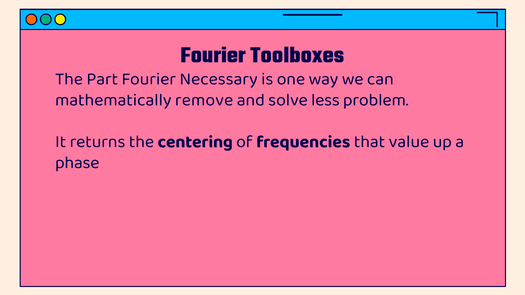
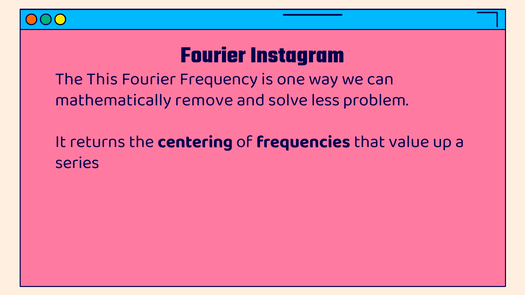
Toolboxes: Toolboxes -> Instagram
Part: Part -> This
Necessary: Necessary -> Frequency
phase: phase -> series
